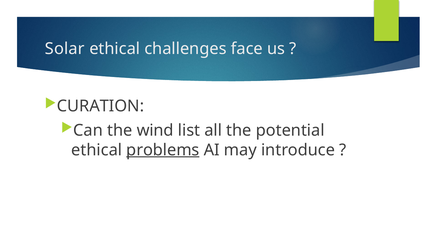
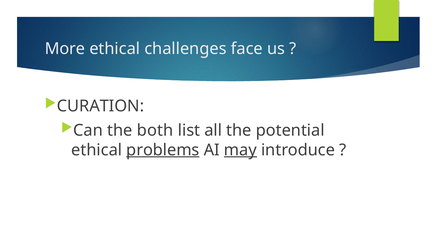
Solar: Solar -> More
wind: wind -> both
may underline: none -> present
